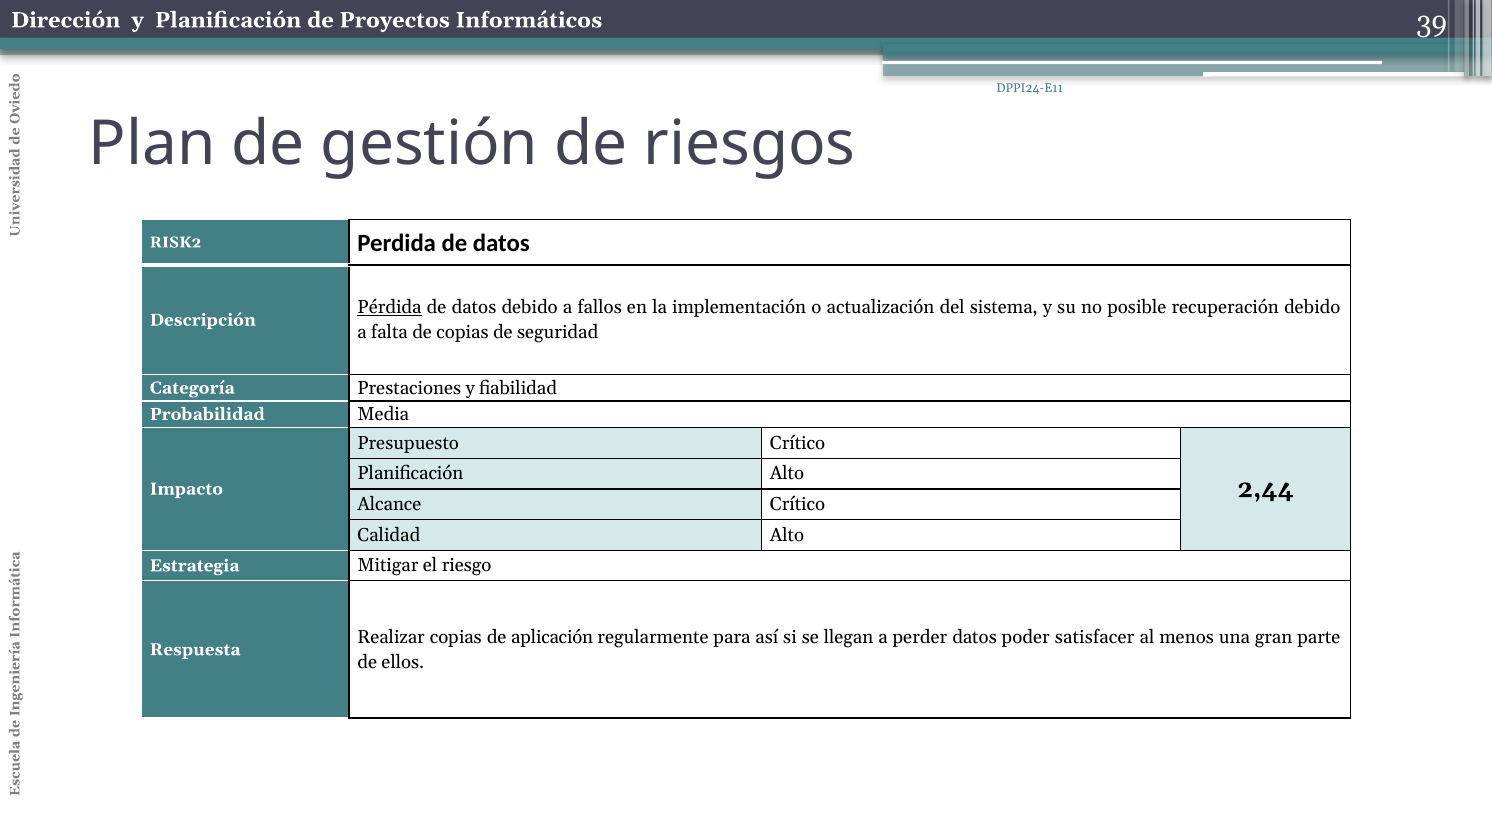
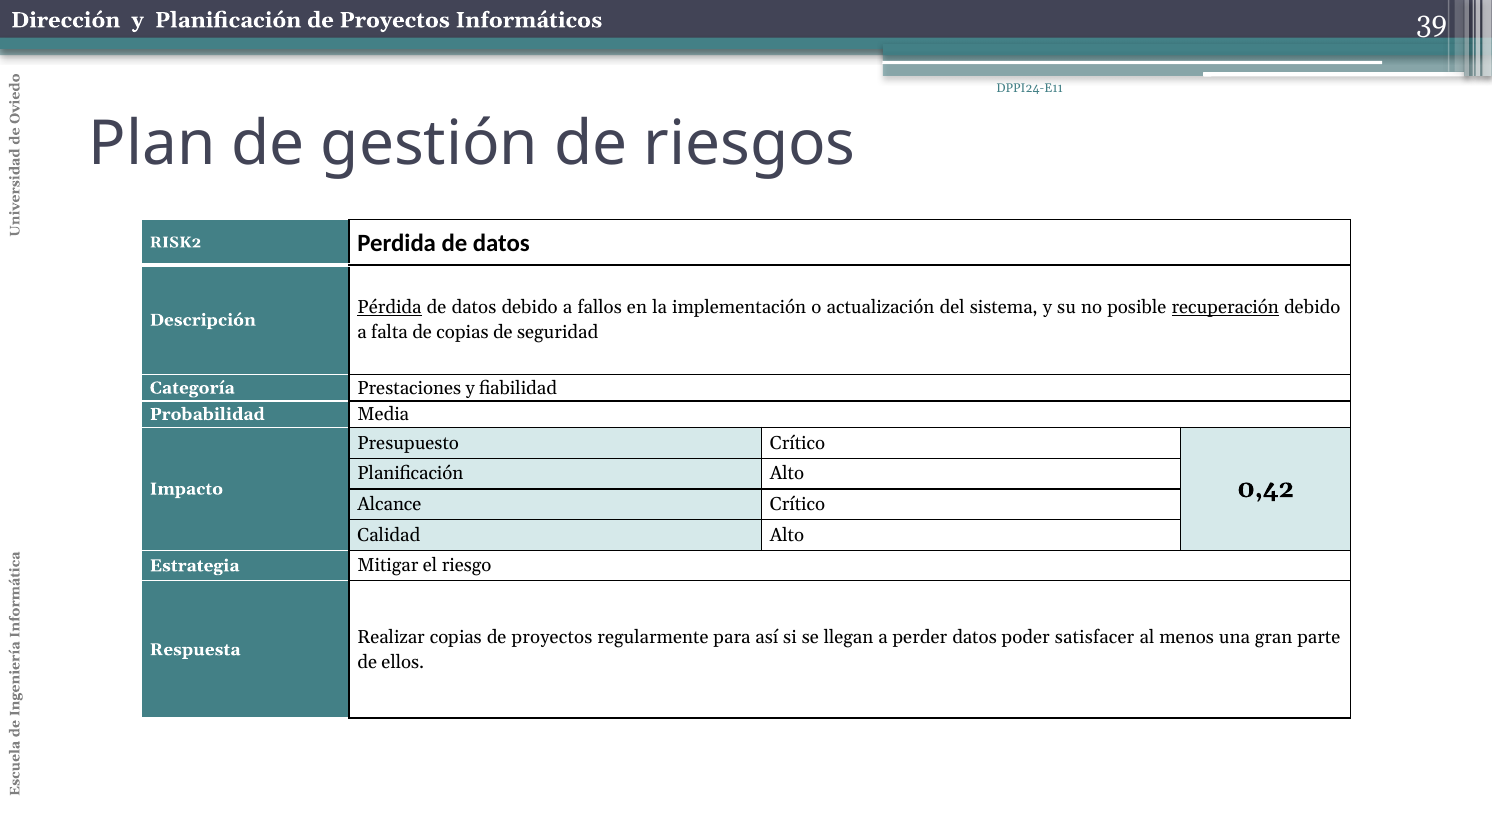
recuperación underline: none -> present
2,44: 2,44 -> 0,42
copias de aplicación: aplicación -> proyectos
